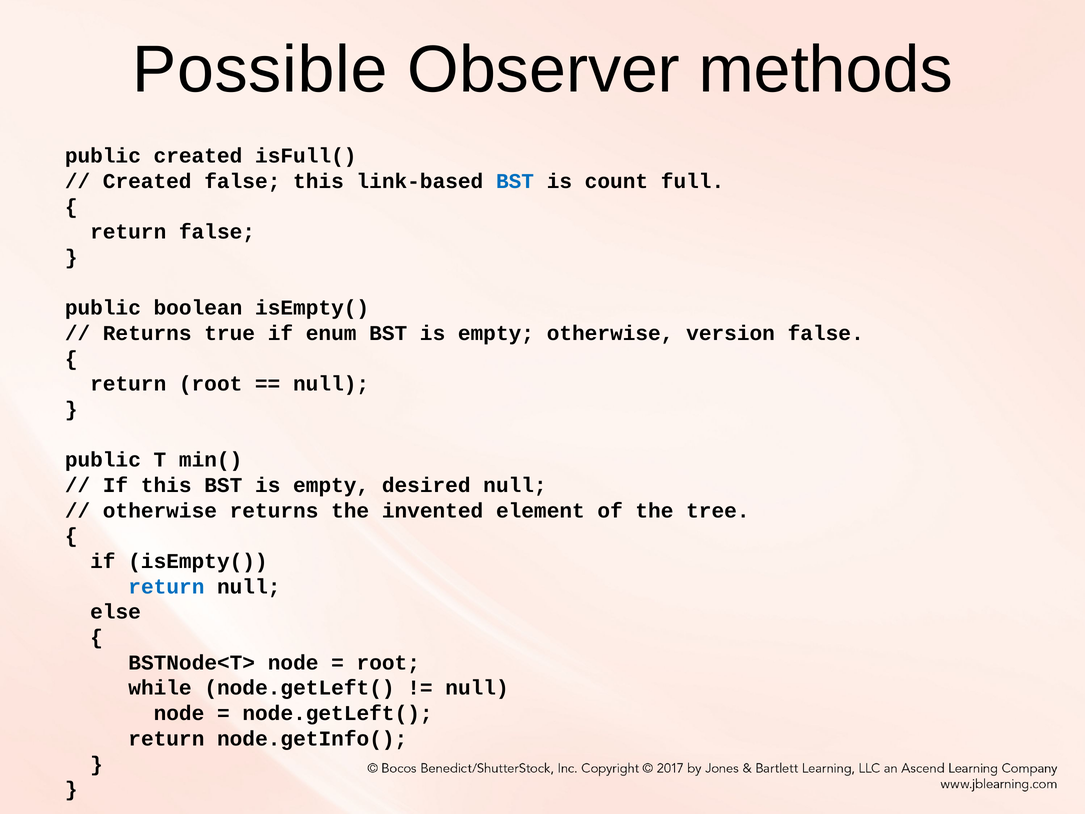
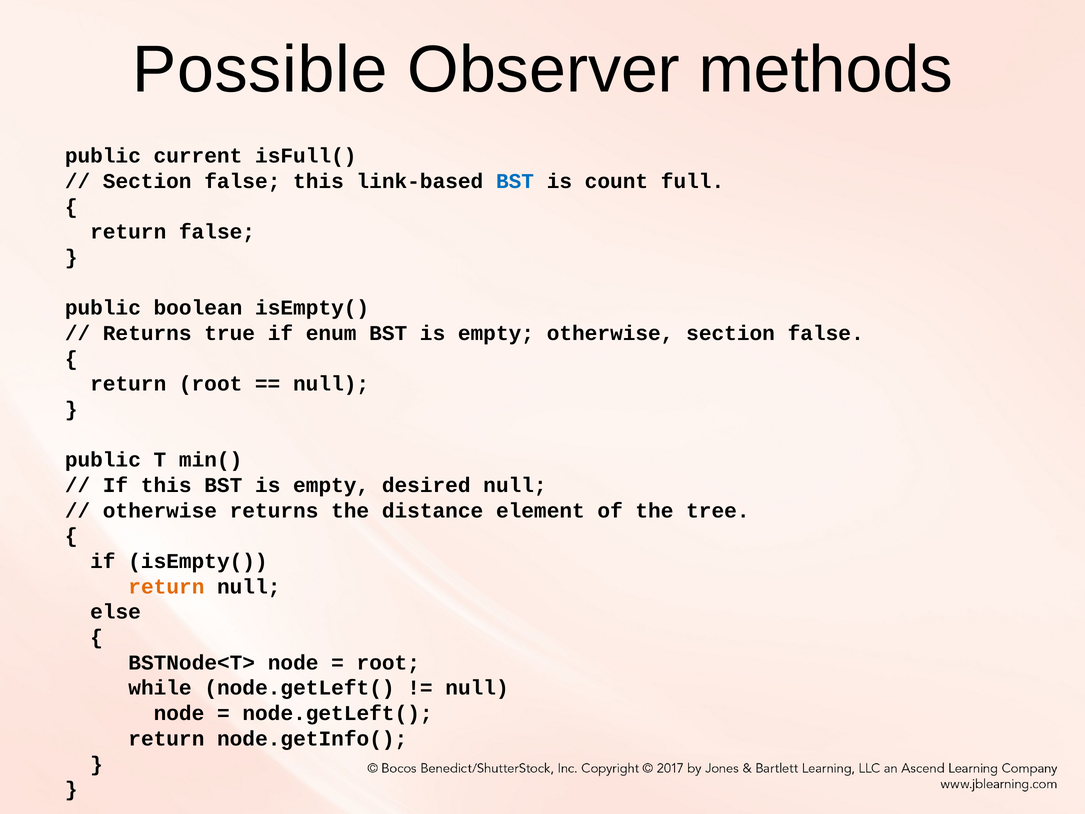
public created: created -> current
Created at (147, 181): Created -> Section
otherwise version: version -> section
invented: invented -> distance
return at (166, 586) colour: blue -> orange
